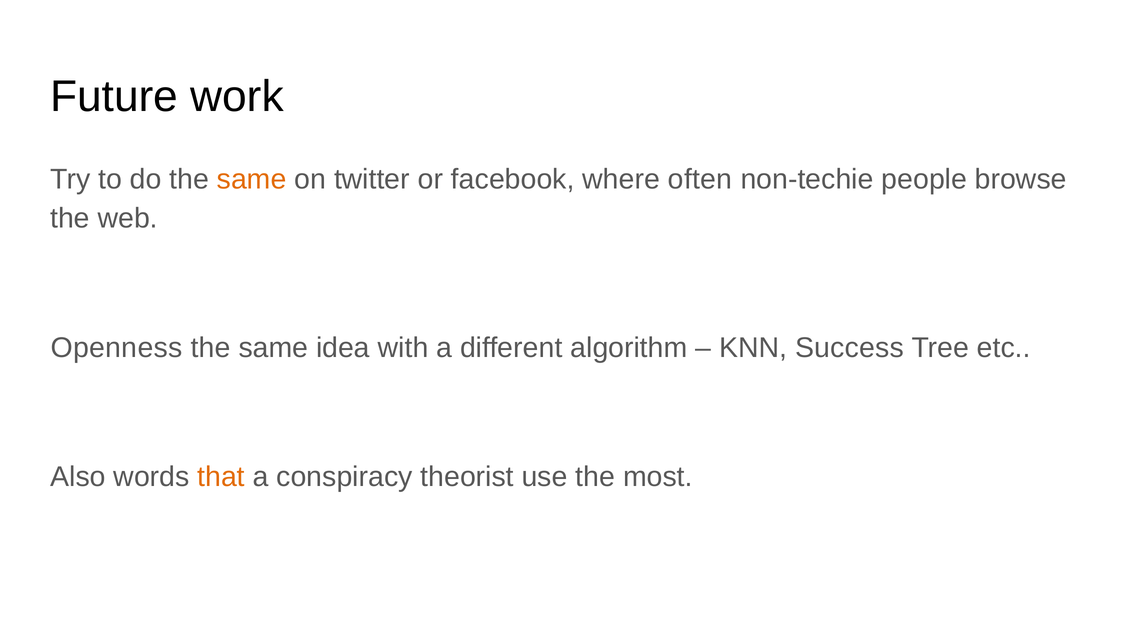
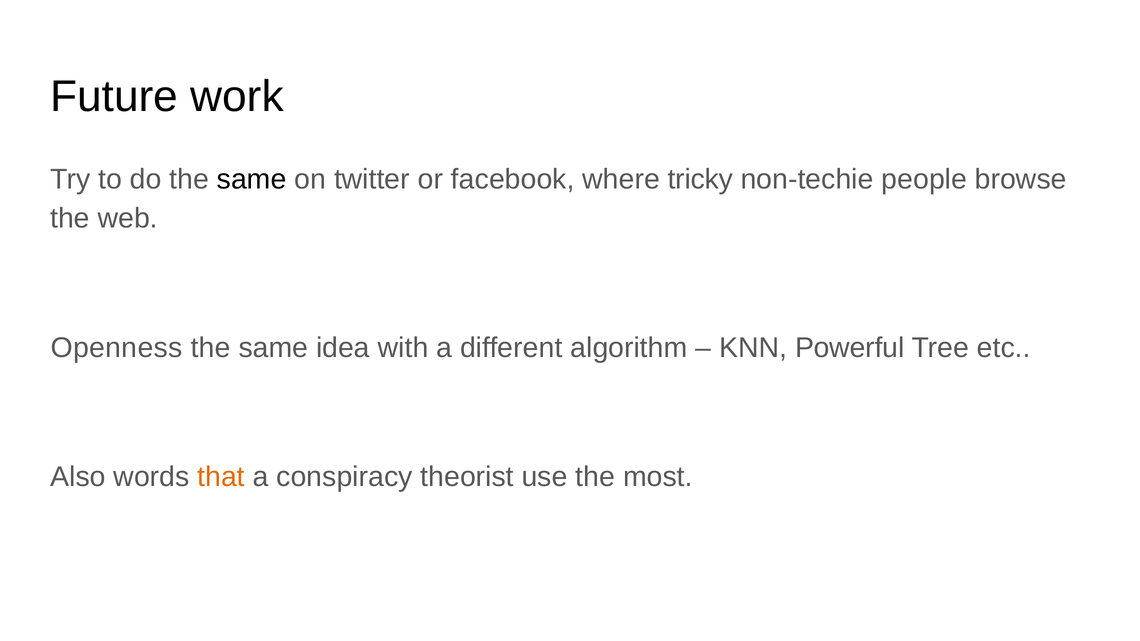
same at (252, 179) colour: orange -> black
often: often -> tricky
Success: Success -> Powerful
